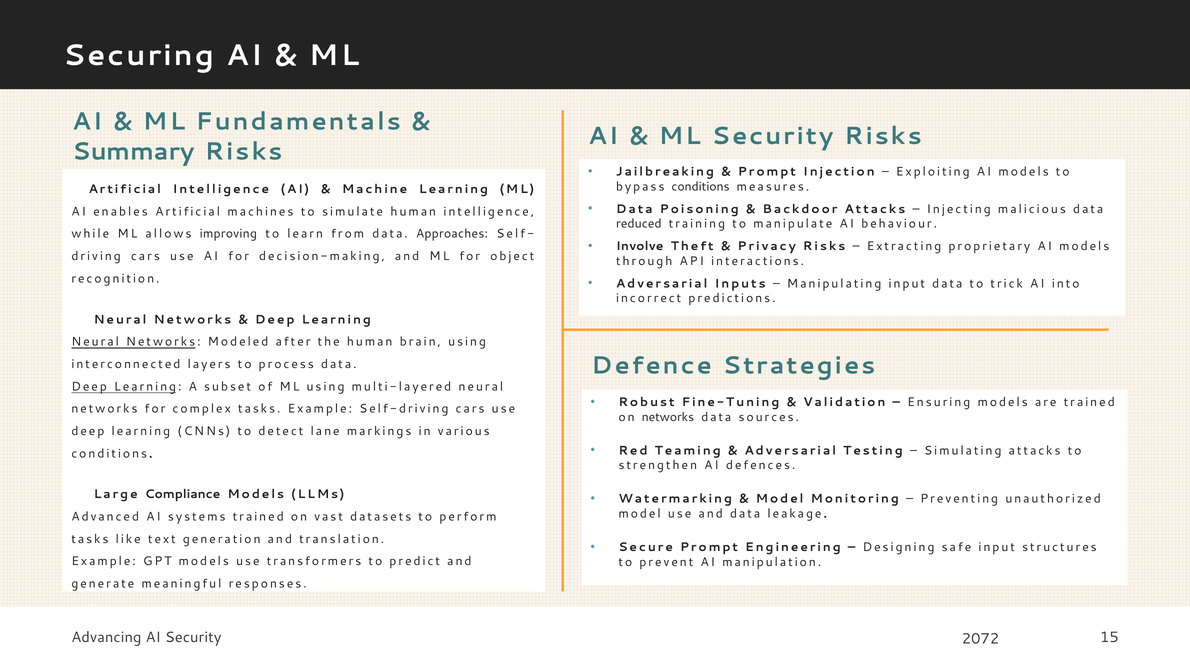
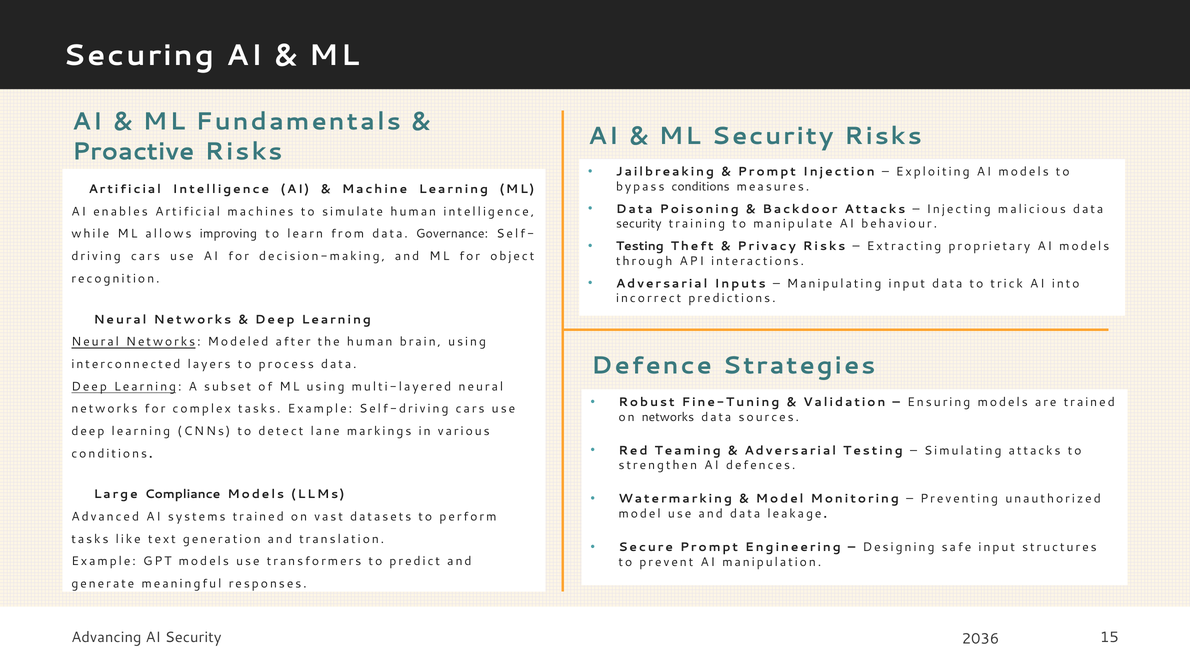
Summary: Summary -> Proactive
reduced at (639, 224): reduced -> security
Approaches: Approaches -> Governance
Involve at (640, 246): Involve -> Testing
2072: 2072 -> 2036
